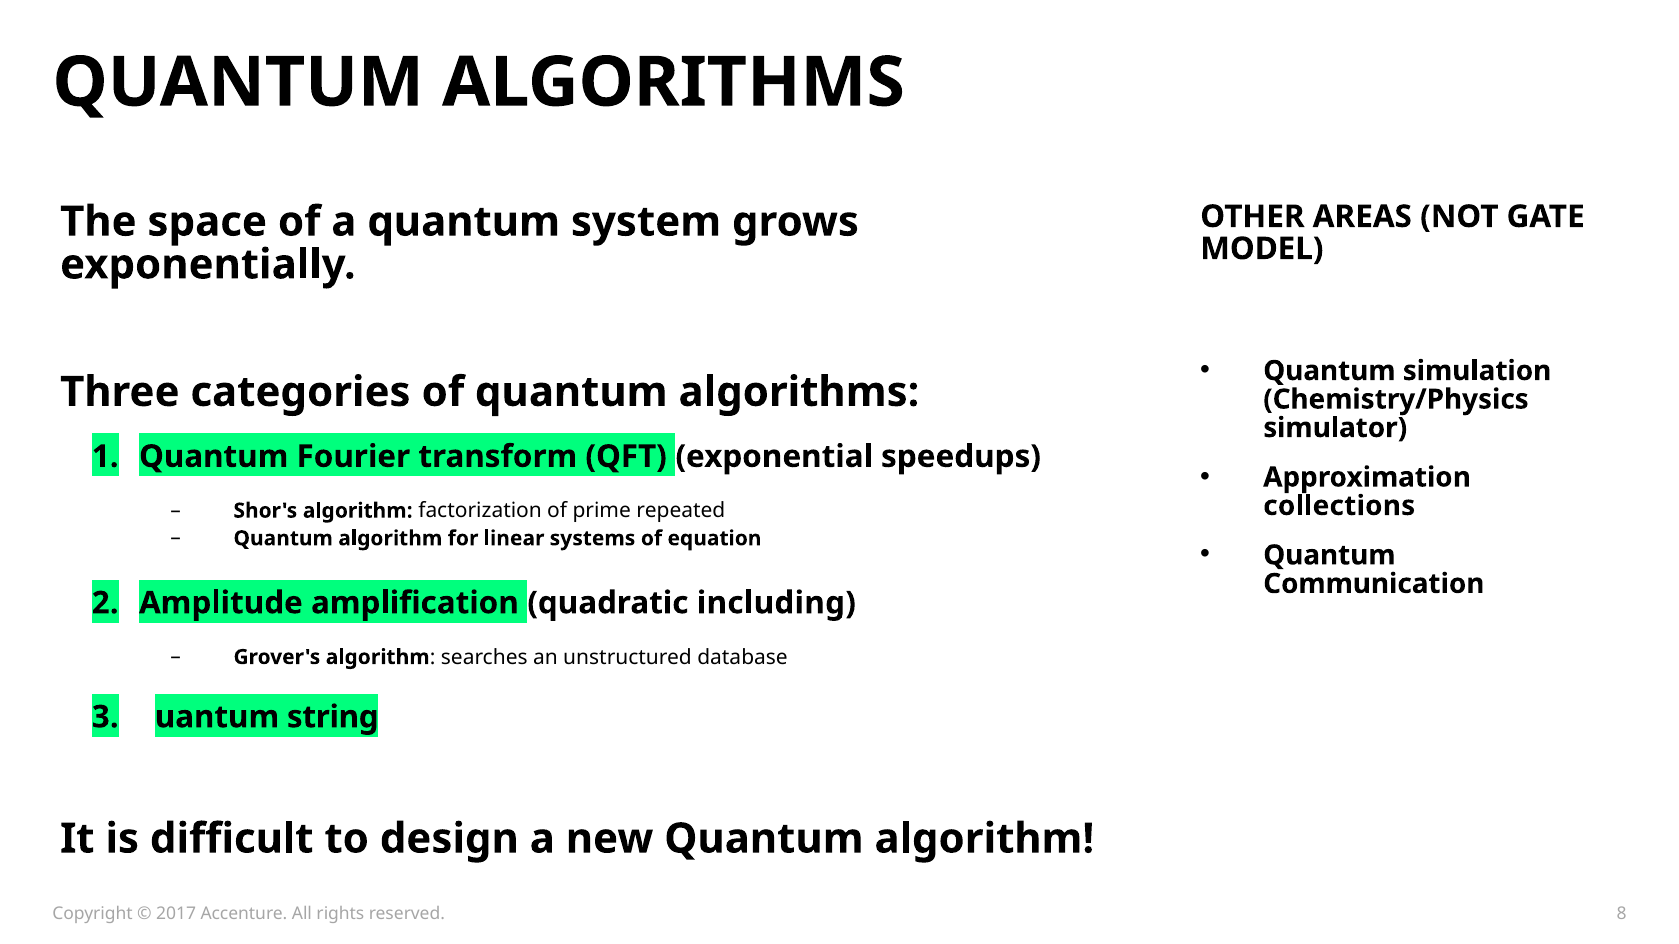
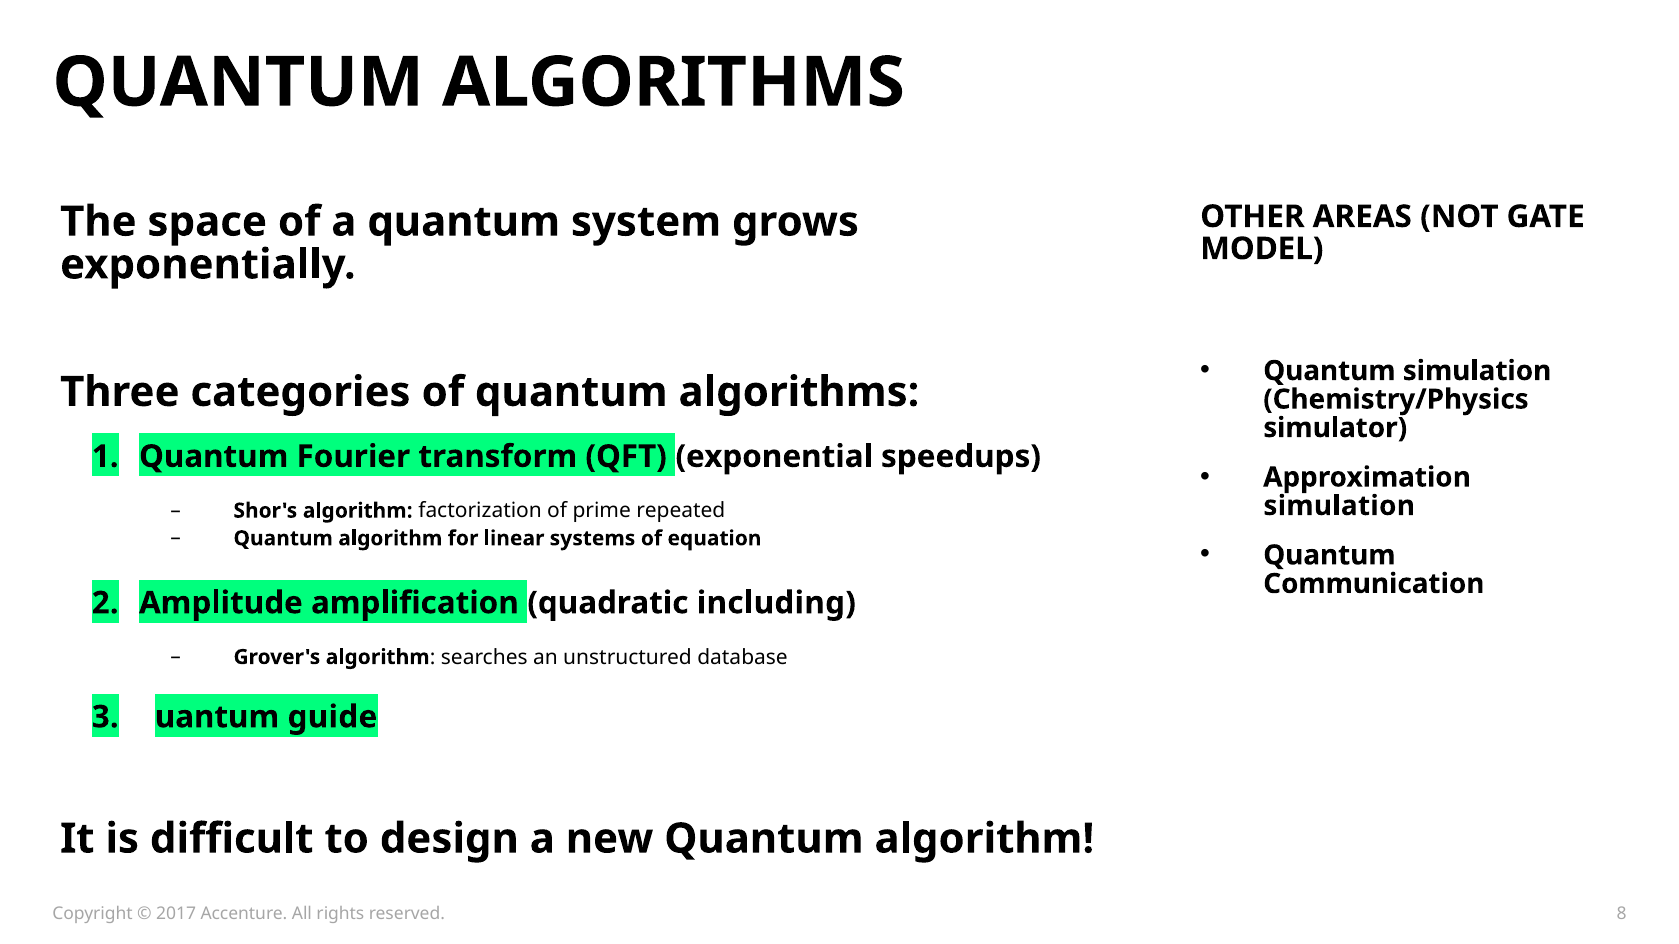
collections at (1339, 506): collections -> simulation
string: string -> guide
